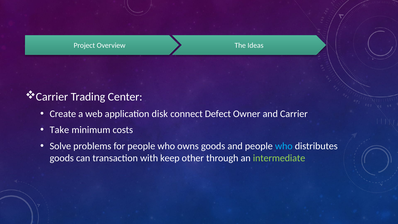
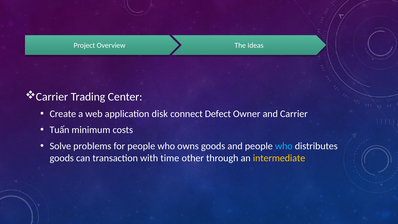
Take: Take -> Tuấn
keep: keep -> time
intermediate colour: light green -> yellow
